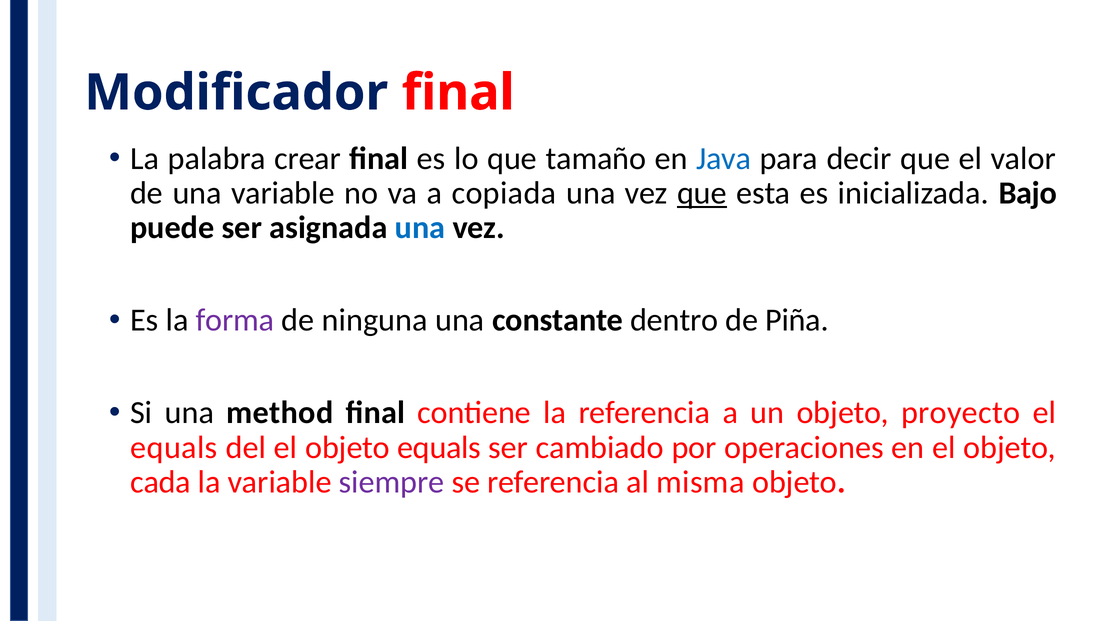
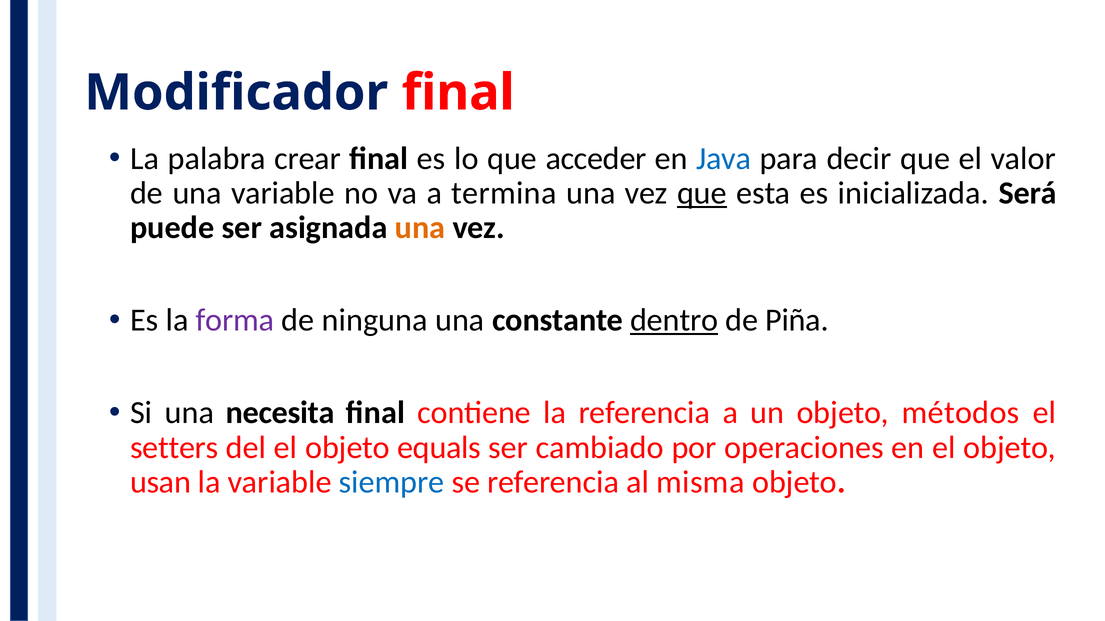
tamaño: tamaño -> acceder
copiada: copiada -> termina
Bajo: Bajo -> Será
una at (420, 228) colour: blue -> orange
dentro underline: none -> present
method: method -> necesita
proyecto: proyecto -> métodos
equals at (174, 448): equals -> setters
cada: cada -> usan
siempre colour: purple -> blue
